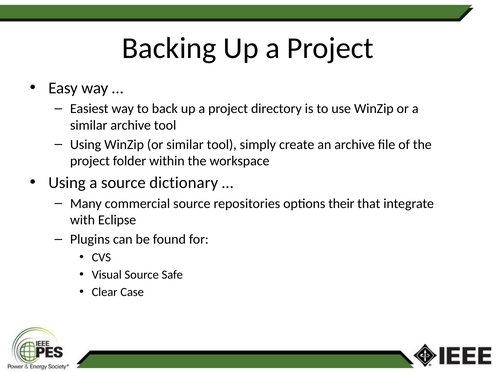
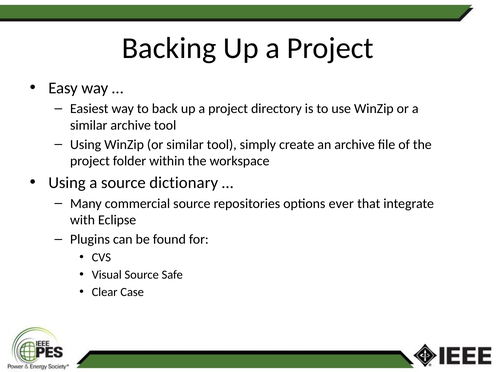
their: their -> ever
